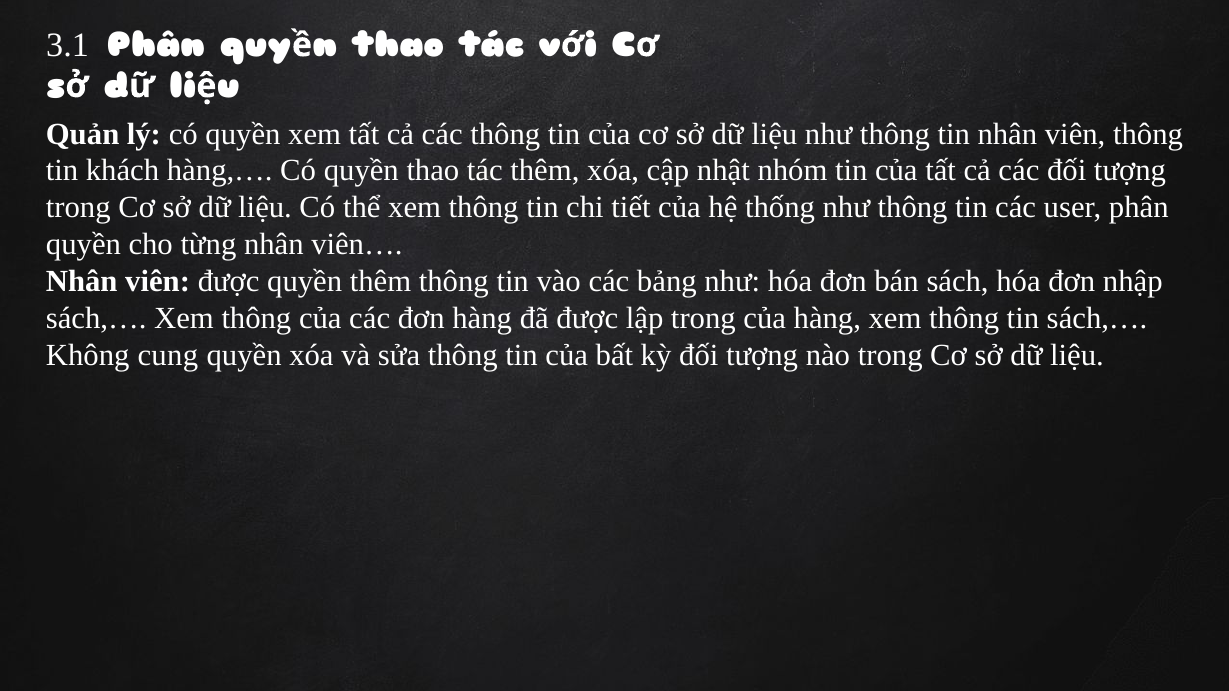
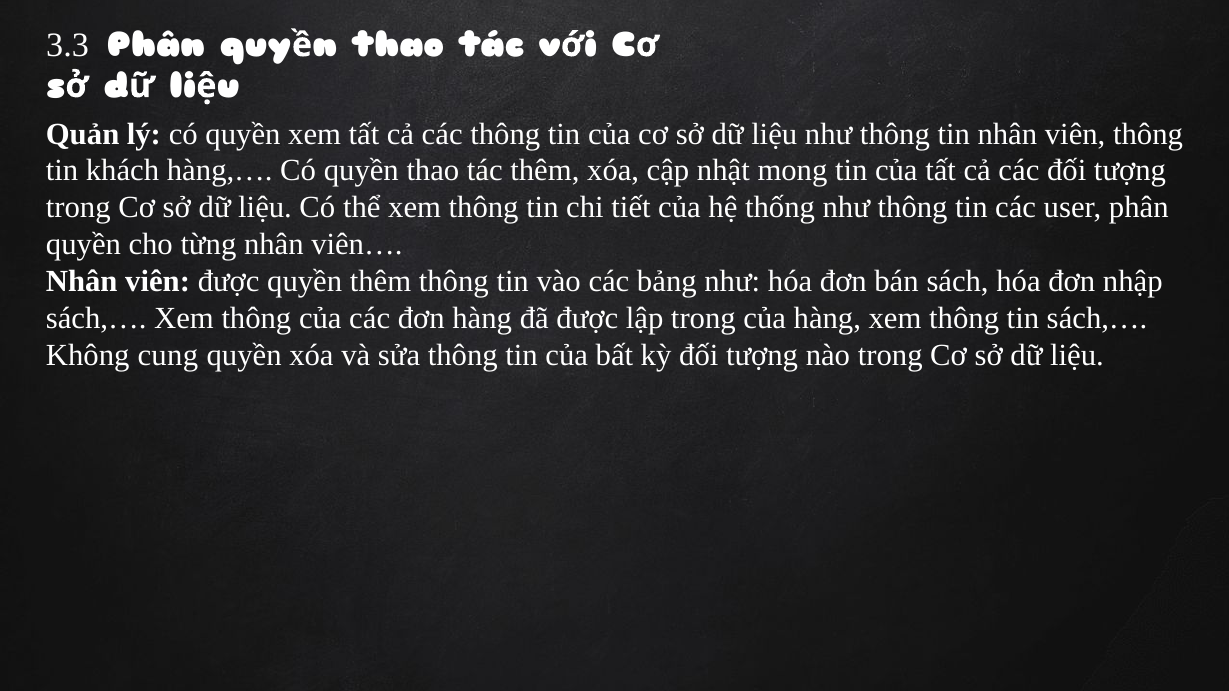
3.1: 3.1 -> 3.3
nhóm: nhóm -> mong
